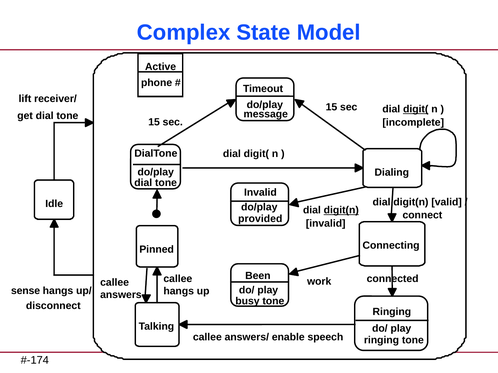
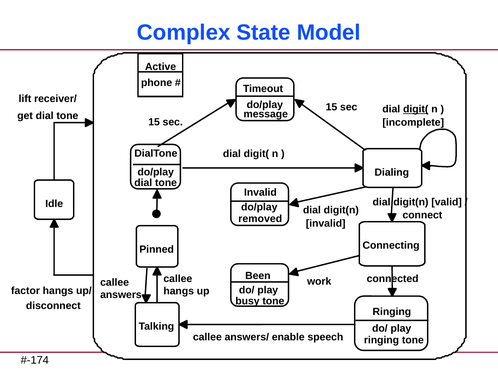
digit(n at (341, 210) underline: present -> none
provided: provided -> removed
sense: sense -> factor
